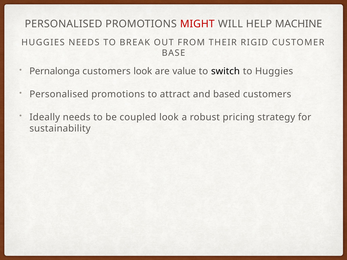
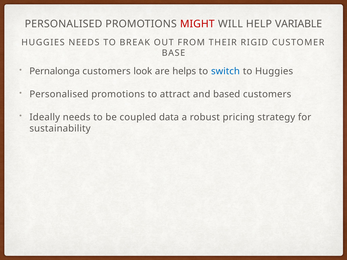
MACHINE: MACHINE -> VARIABLE
value: value -> helps
switch colour: black -> blue
coupled look: look -> data
